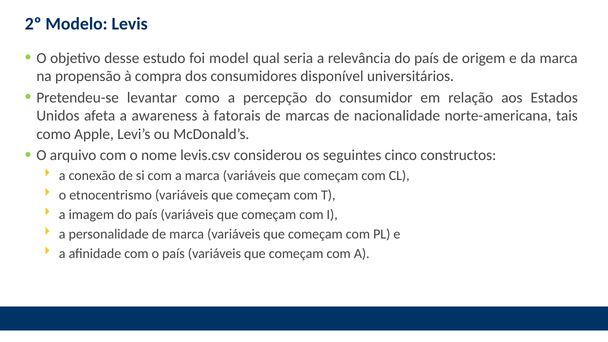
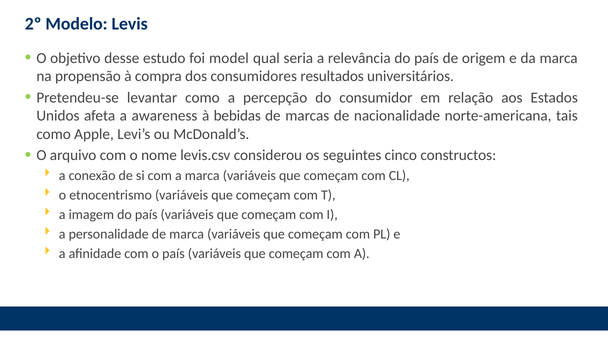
disponível: disponível -> resultados
fatorais: fatorais -> bebidas
